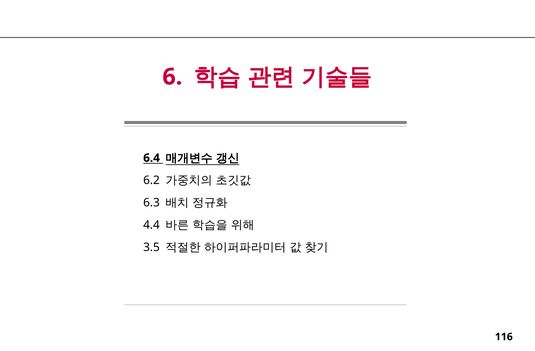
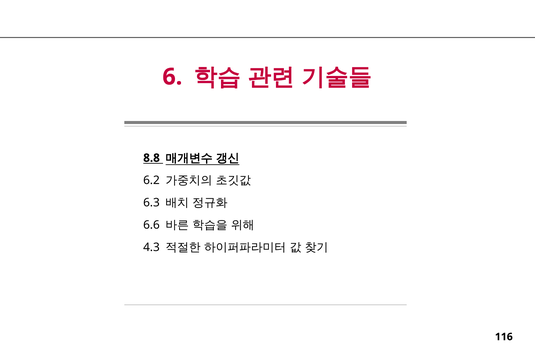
6.4: 6.4 -> 8.8
4.4: 4.4 -> 6.6
3.5: 3.5 -> 4.3
